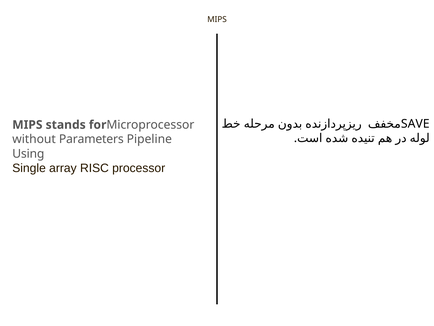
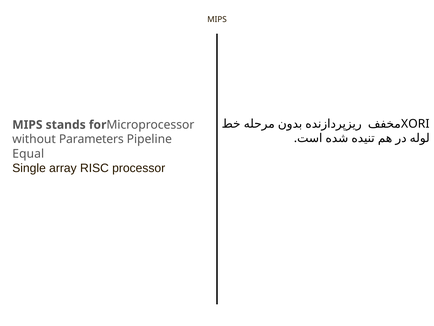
SAVE: SAVE -> XORI
Using: Using -> Equal
